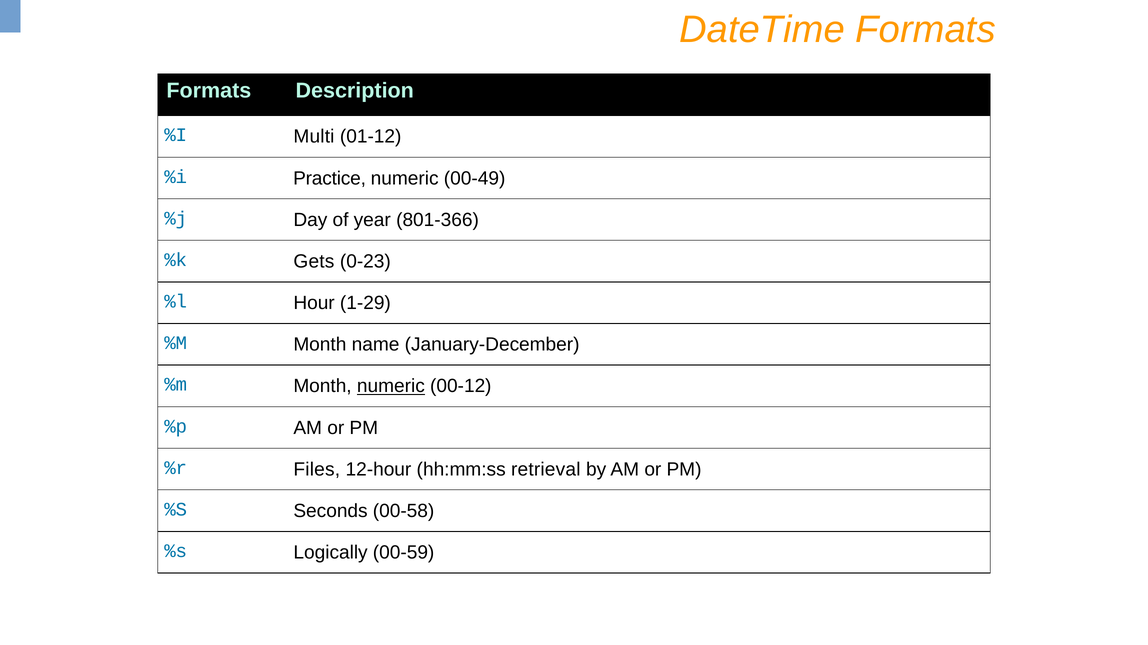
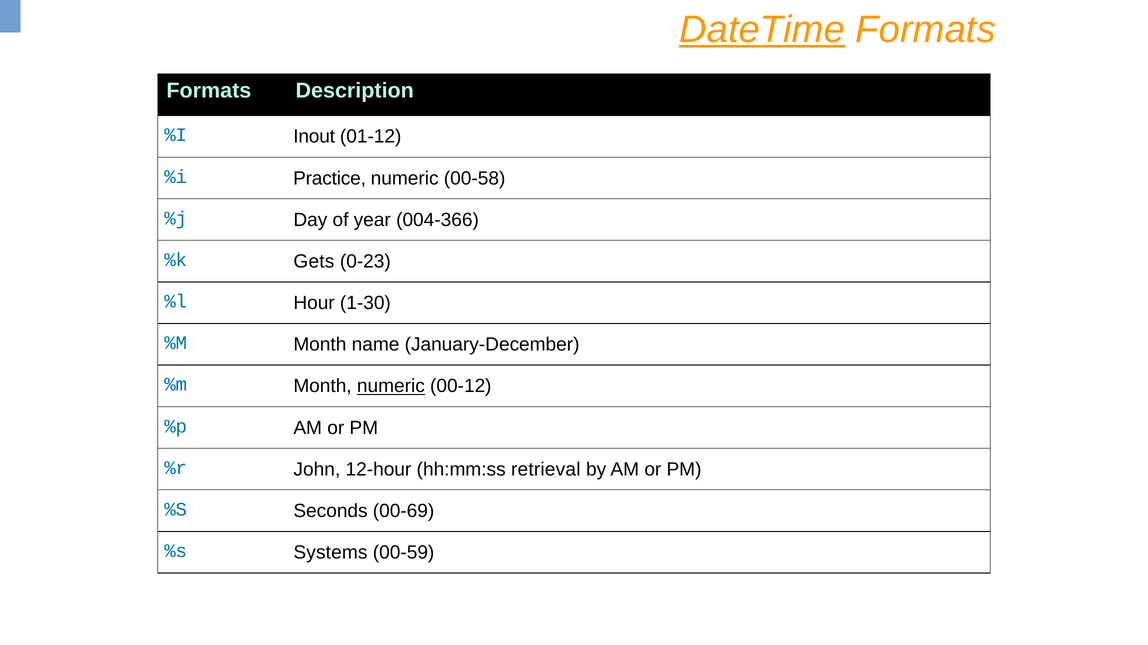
DateTime underline: none -> present
Multi: Multi -> Inout
00-49: 00-49 -> 00-58
801-366: 801-366 -> 004-366
1-29: 1-29 -> 1-30
Files: Files -> John
00-58: 00-58 -> 00-69
Logically: Logically -> Systems
